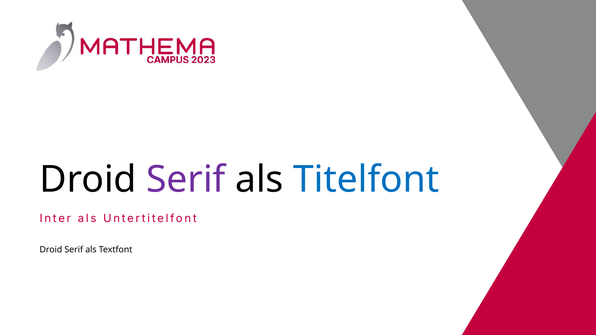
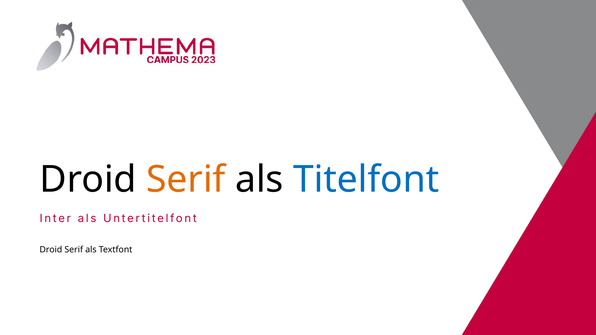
Serif at (186, 180) colour: purple -> orange
